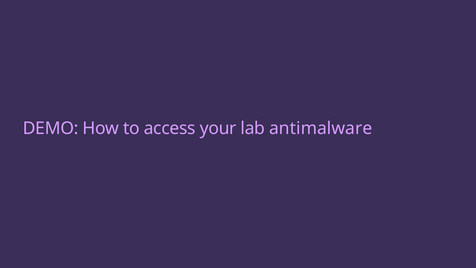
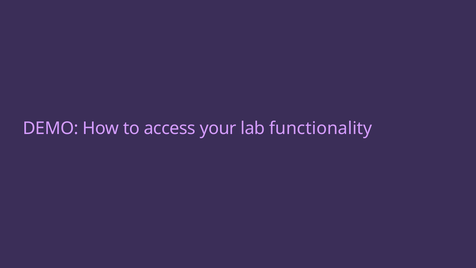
antimalware: antimalware -> functionality
